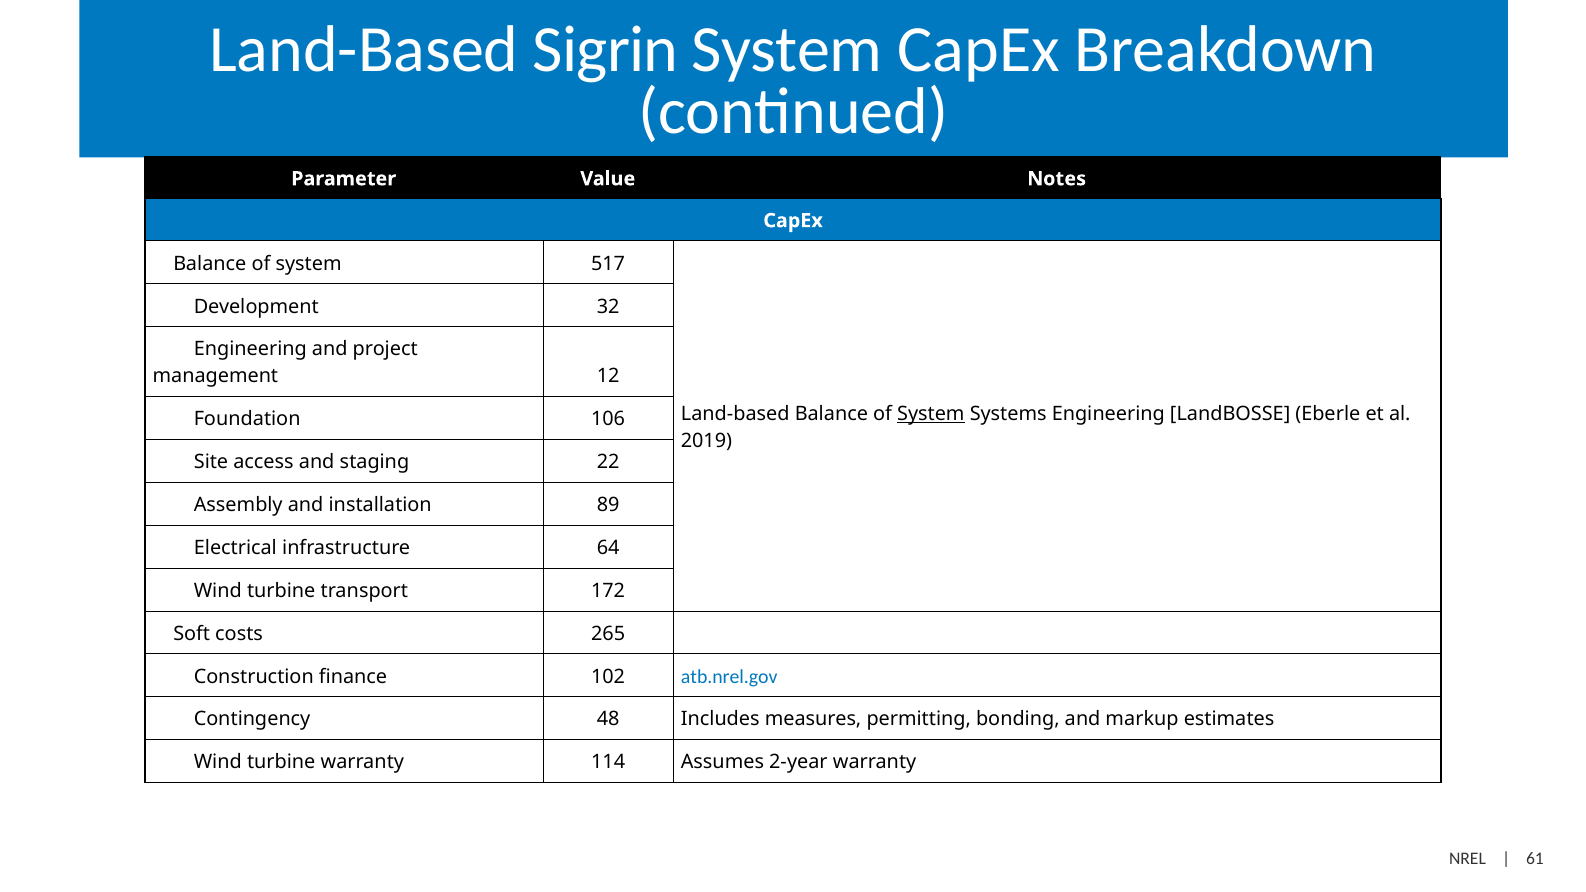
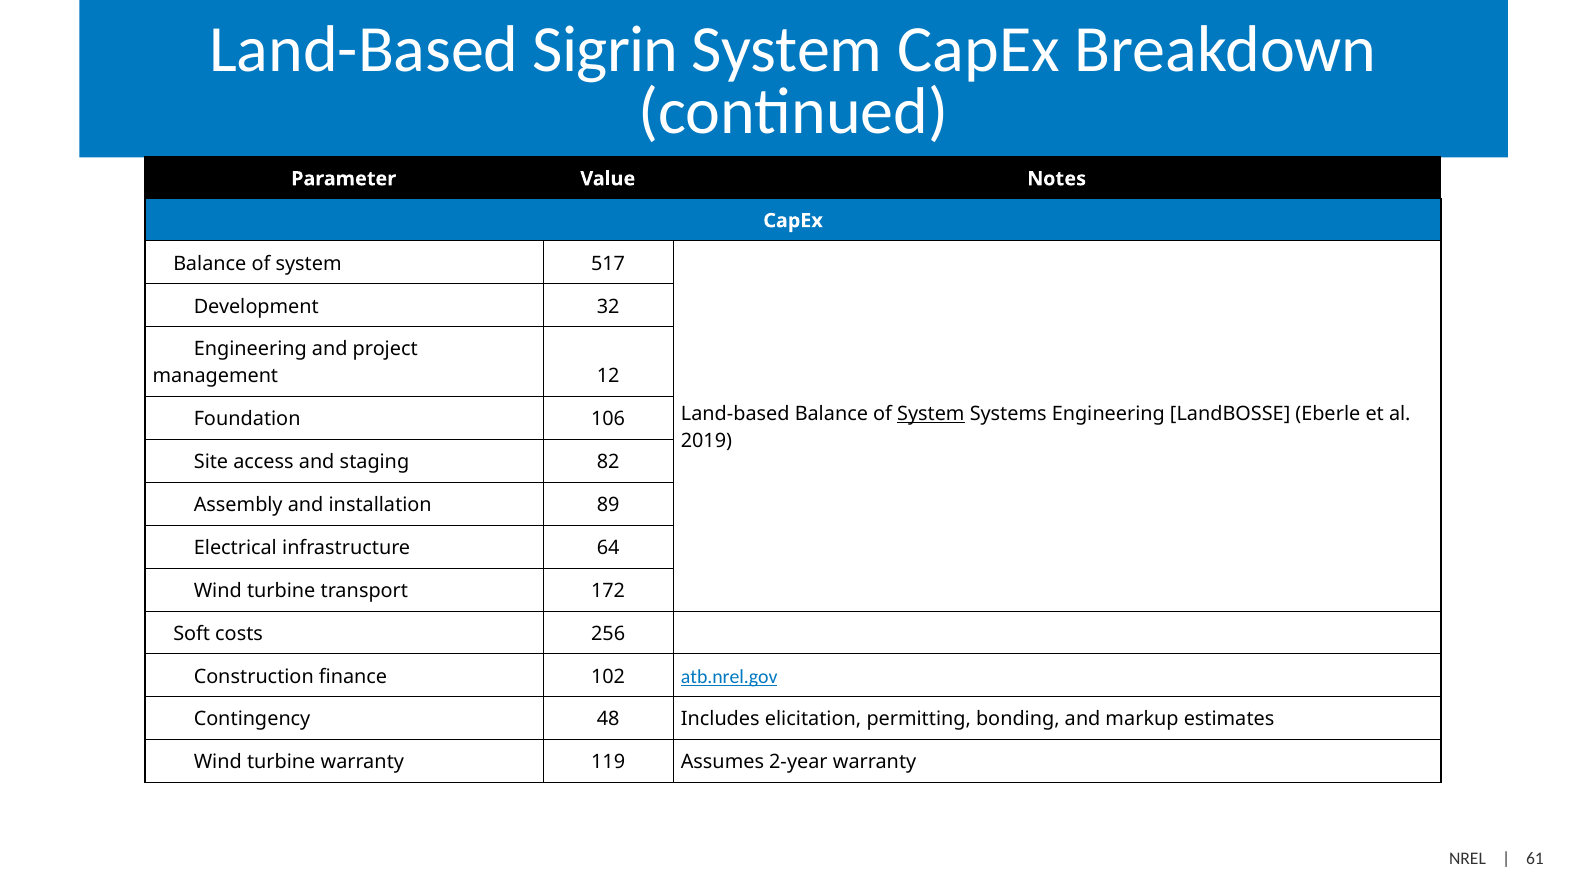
22: 22 -> 82
265: 265 -> 256
atb.nrel.gov underline: none -> present
measures: measures -> elicitation
114: 114 -> 119
